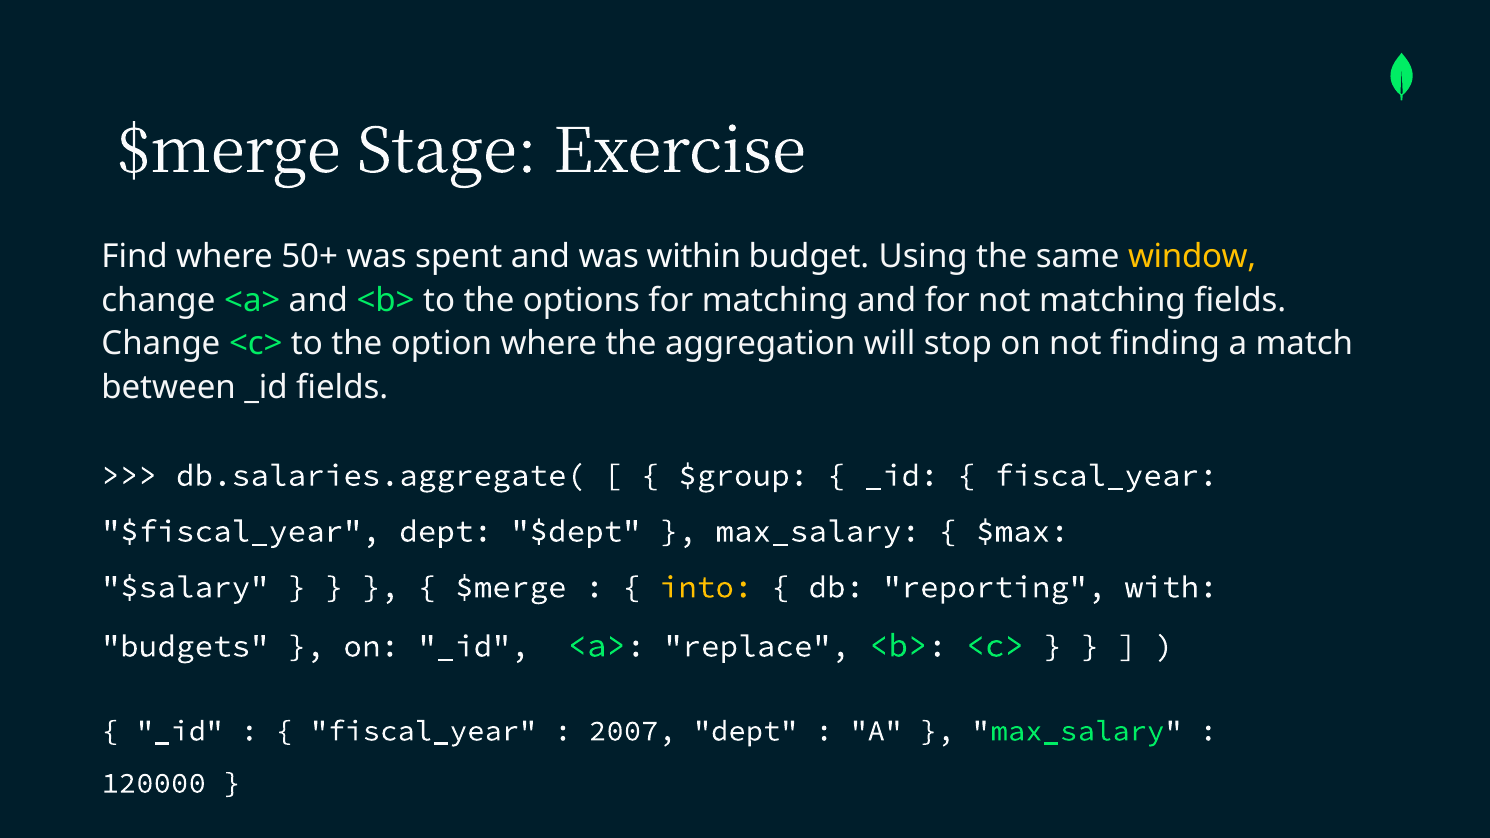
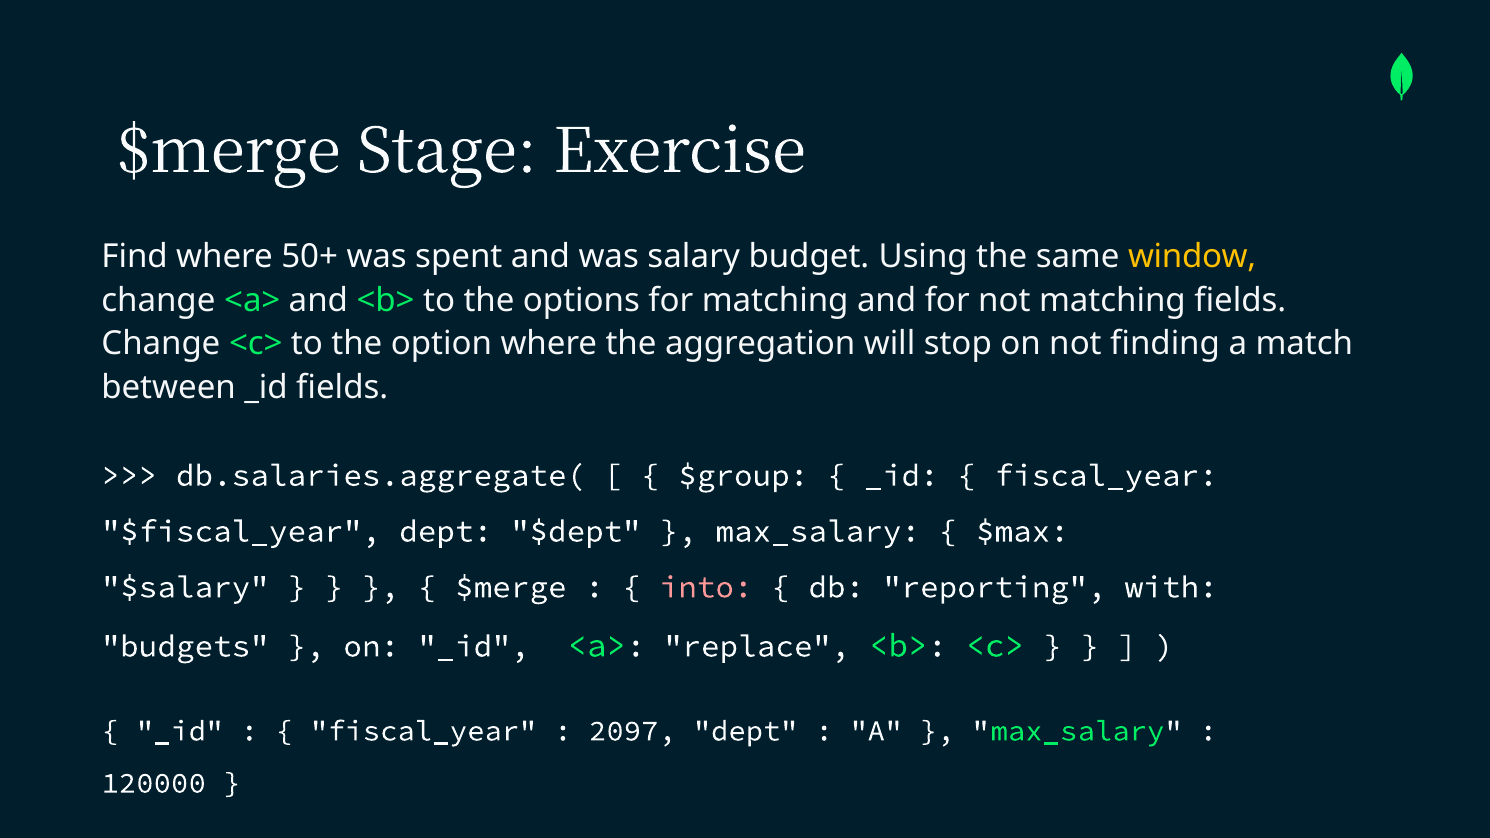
within: within -> salary
into colour: yellow -> pink
2007: 2007 -> 2097
